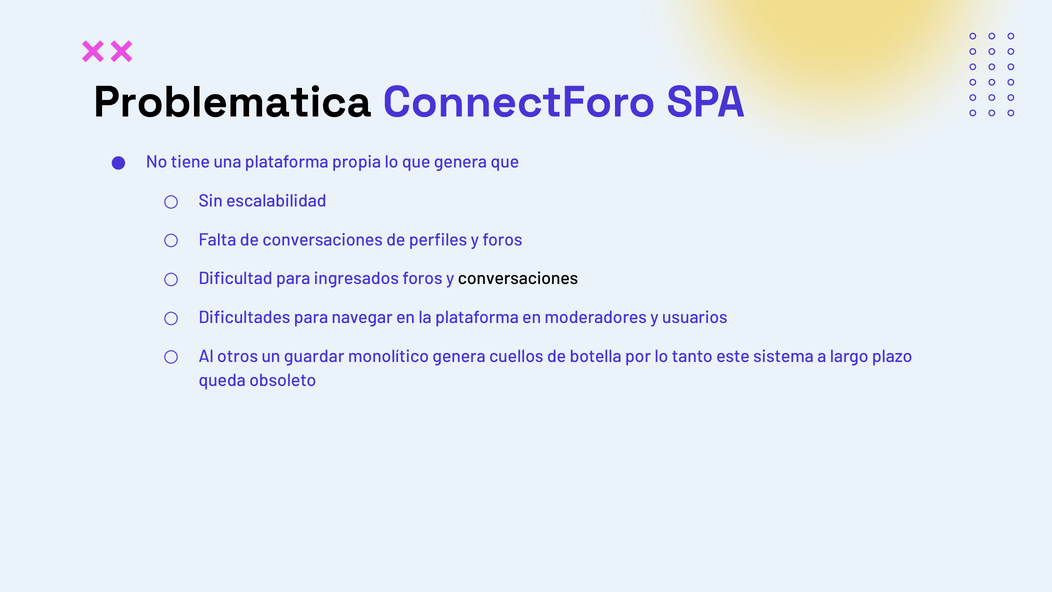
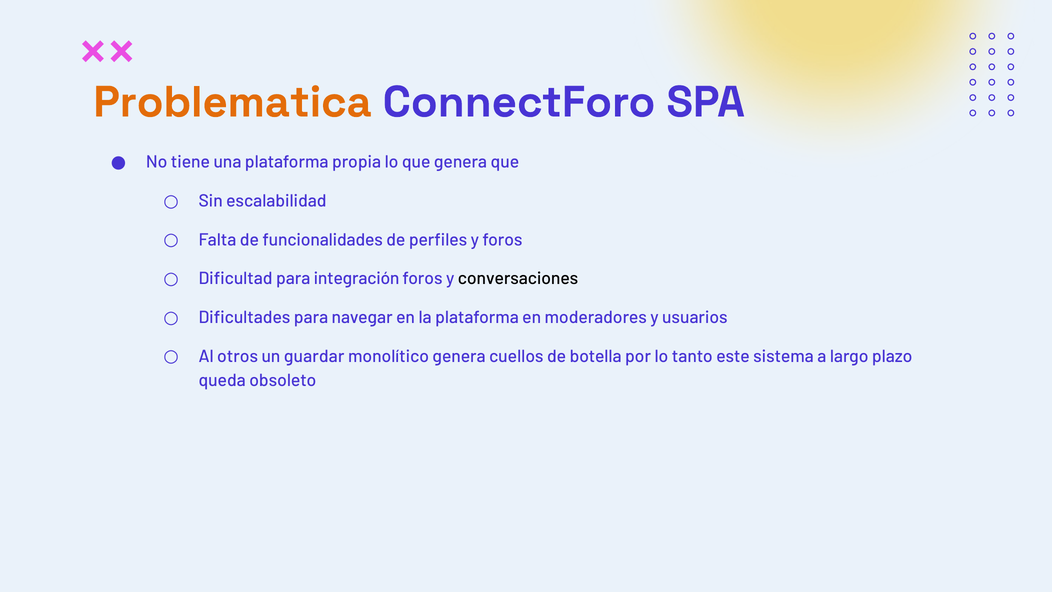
Problematica colour: black -> orange
de conversaciones: conversaciones -> funcionalidades
ingresados: ingresados -> integración
